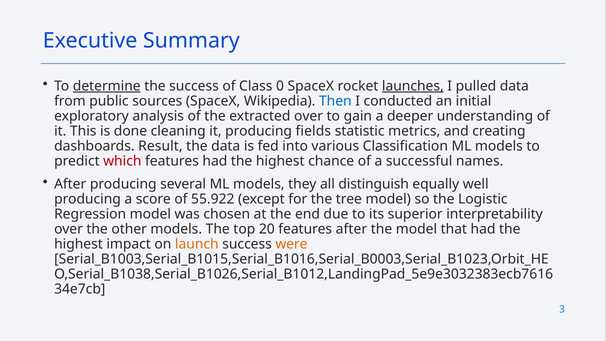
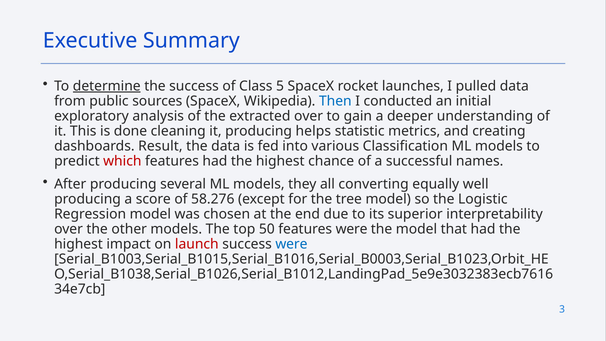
0: 0 -> 5
launches underline: present -> none
fields: fields -> helps
distinguish: distinguish -> converting
55.922: 55.922 -> 58.276
20: 20 -> 50
features after: after -> were
launch colour: orange -> red
were at (291, 244) colour: orange -> blue
